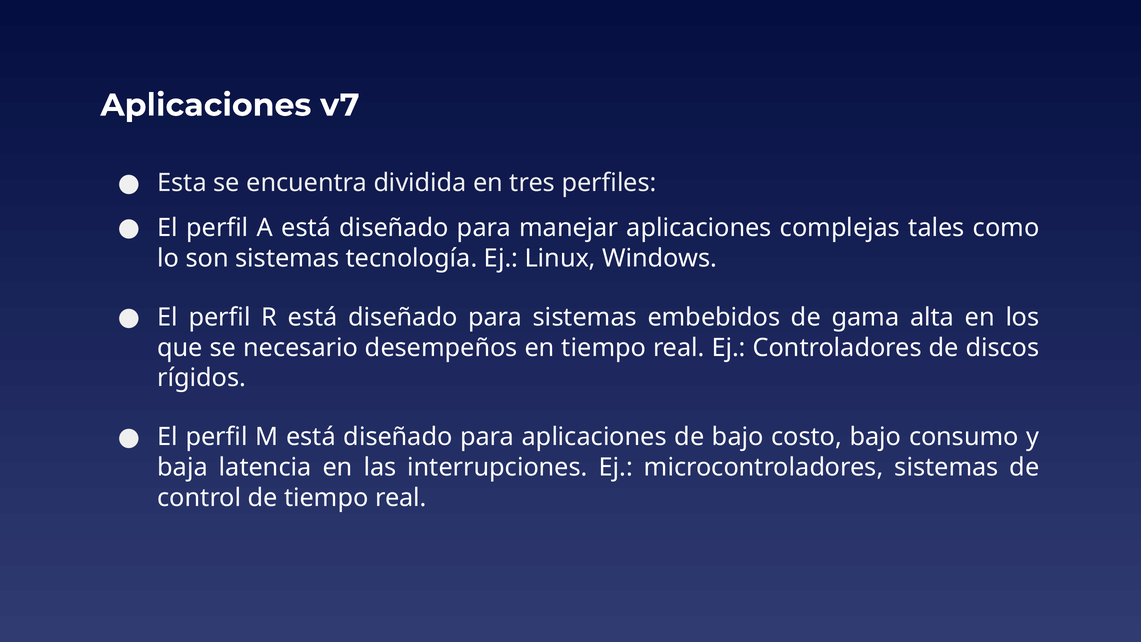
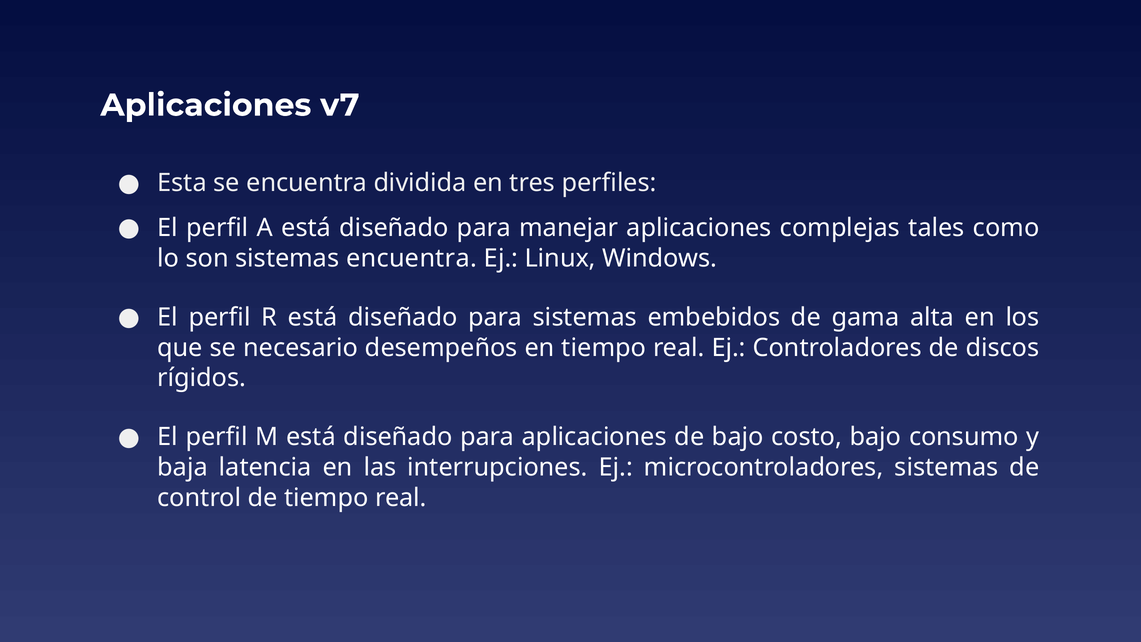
sistemas tecnología: tecnología -> encuentra
